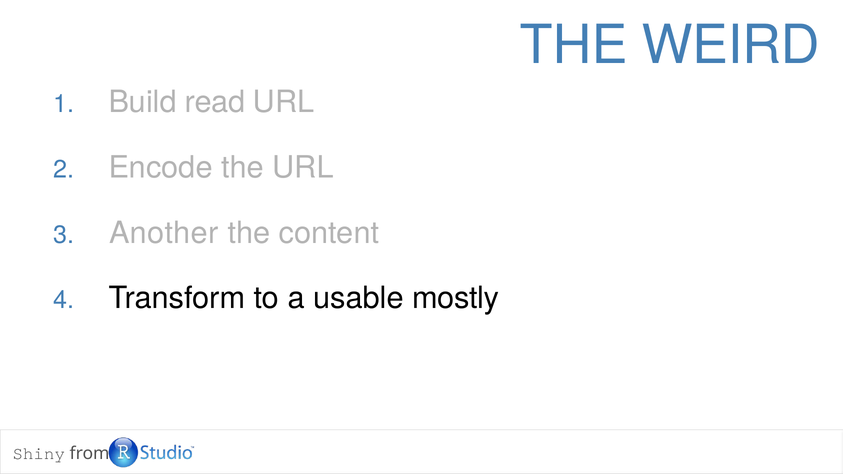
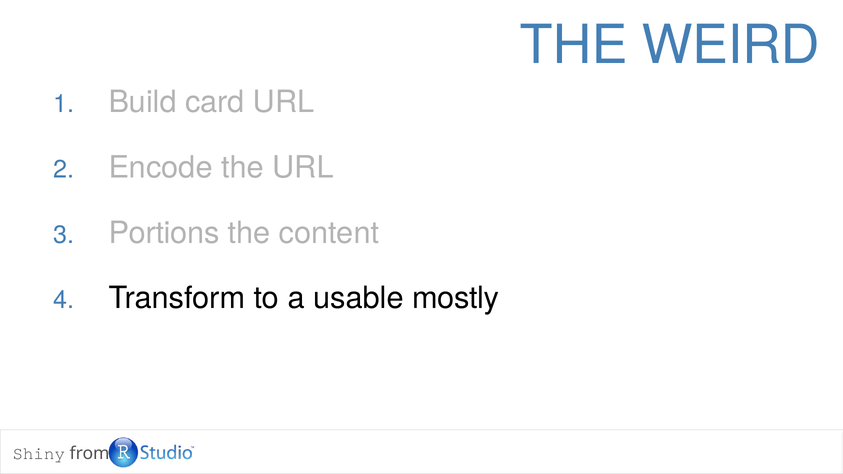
read: read -> card
Another: Another -> Portions
